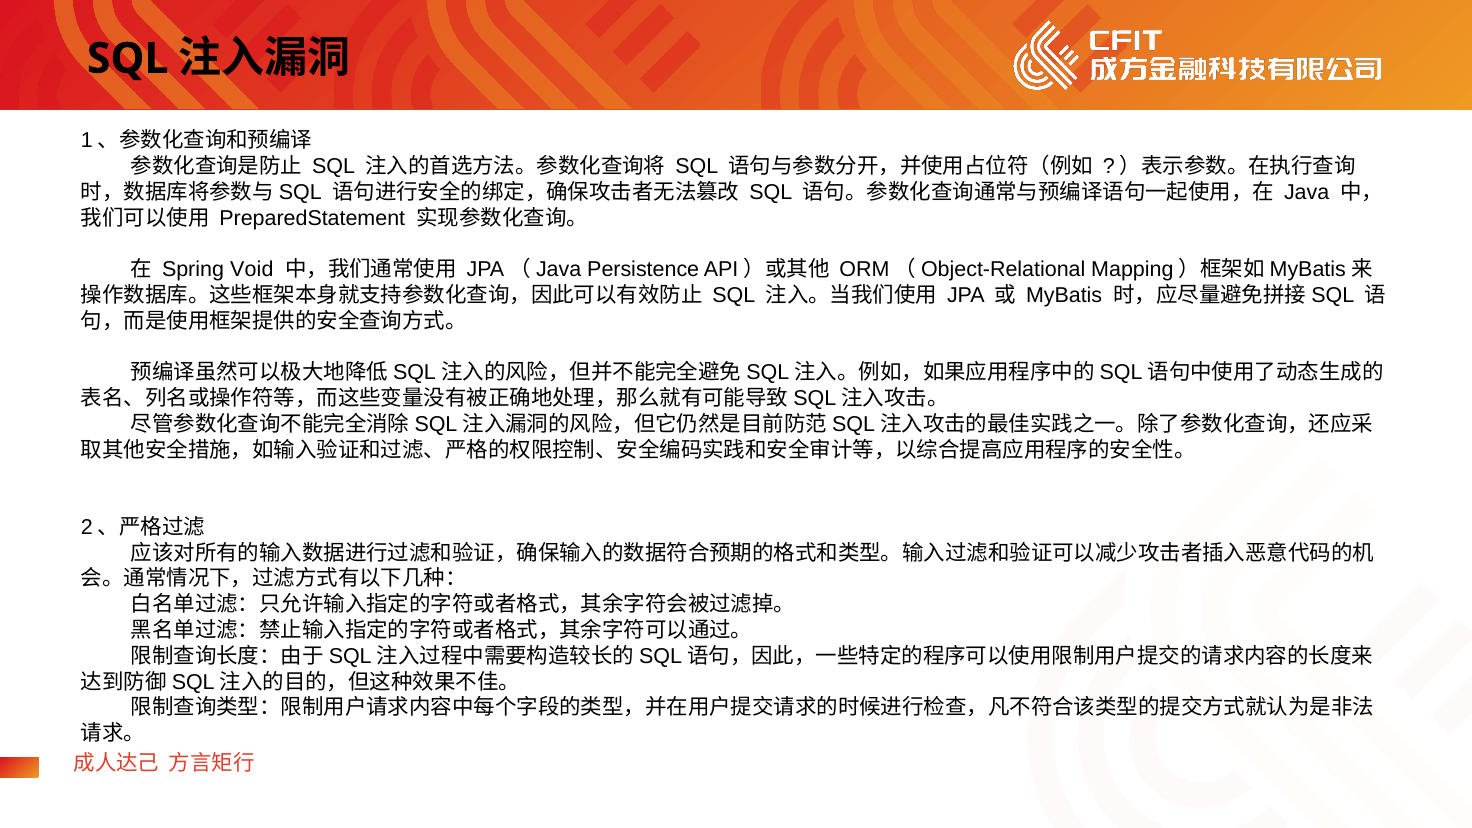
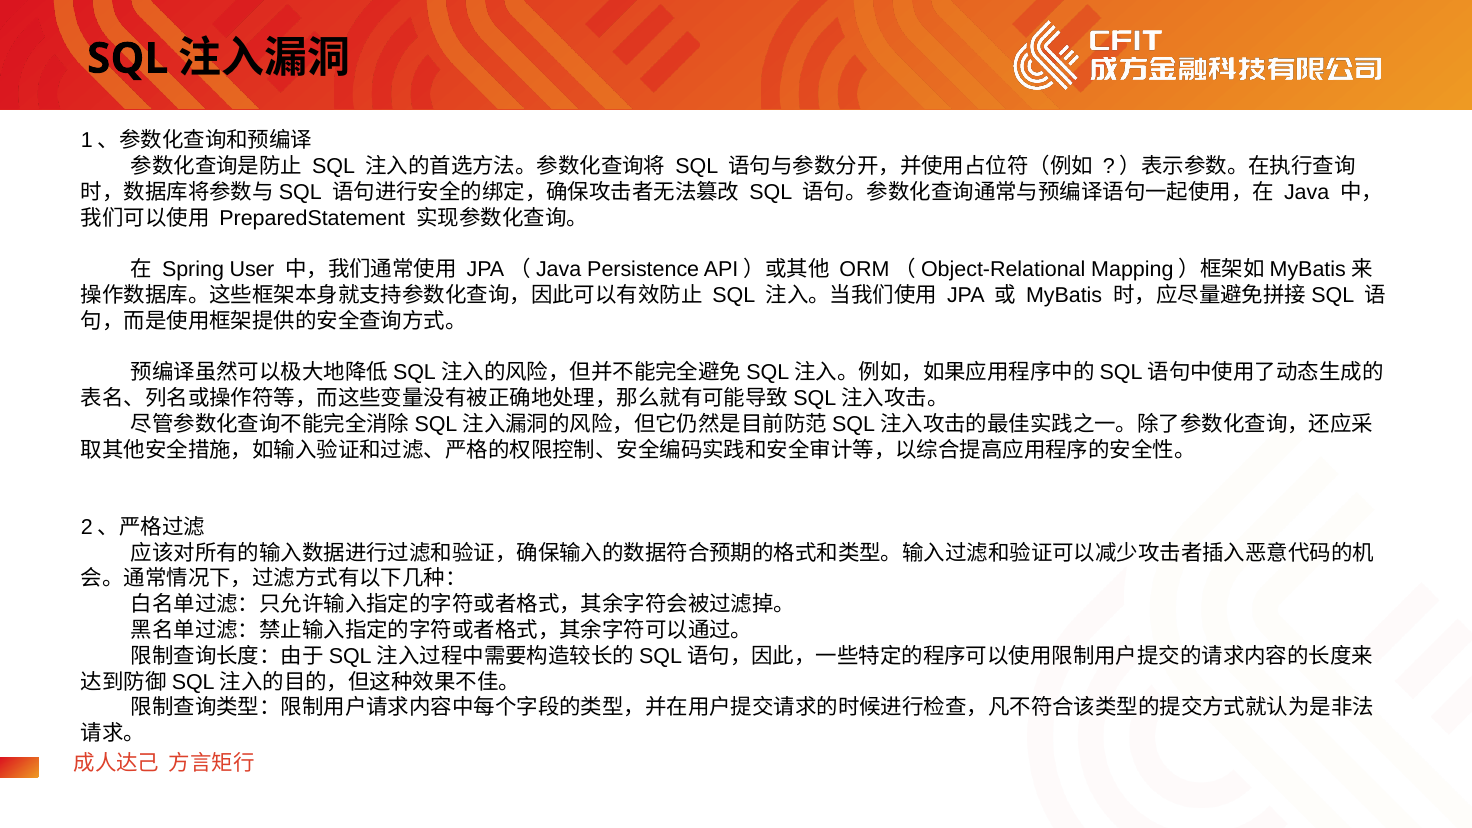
Void: Void -> User
